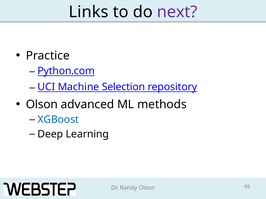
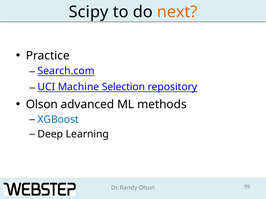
Links: Links -> Scipy
next colour: purple -> orange
Python.com: Python.com -> Search.com
